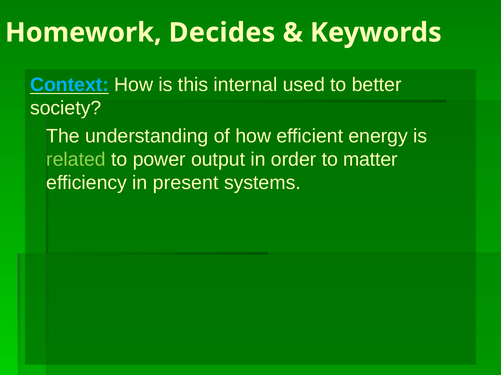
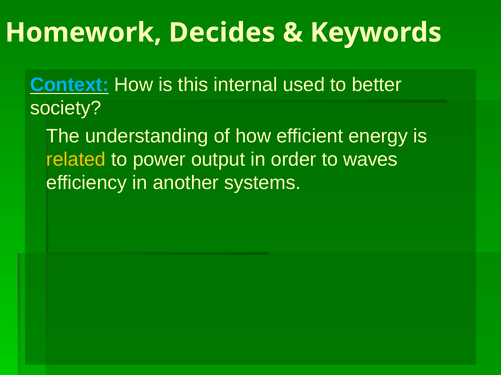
related colour: light green -> yellow
matter: matter -> waves
present: present -> another
